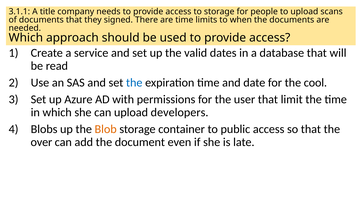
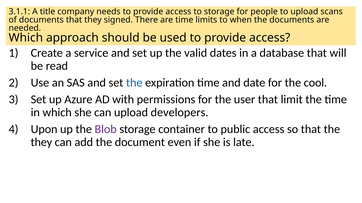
Blobs: Blobs -> Upon
Blob colour: orange -> purple
over at (41, 143): over -> they
